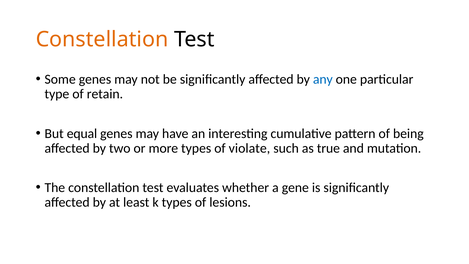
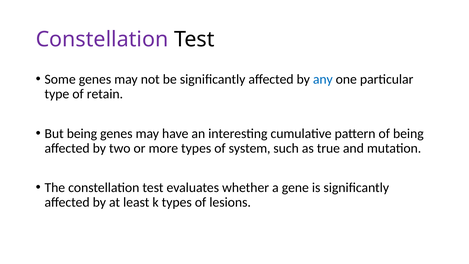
Constellation at (102, 39) colour: orange -> purple
But equal: equal -> being
violate: violate -> system
